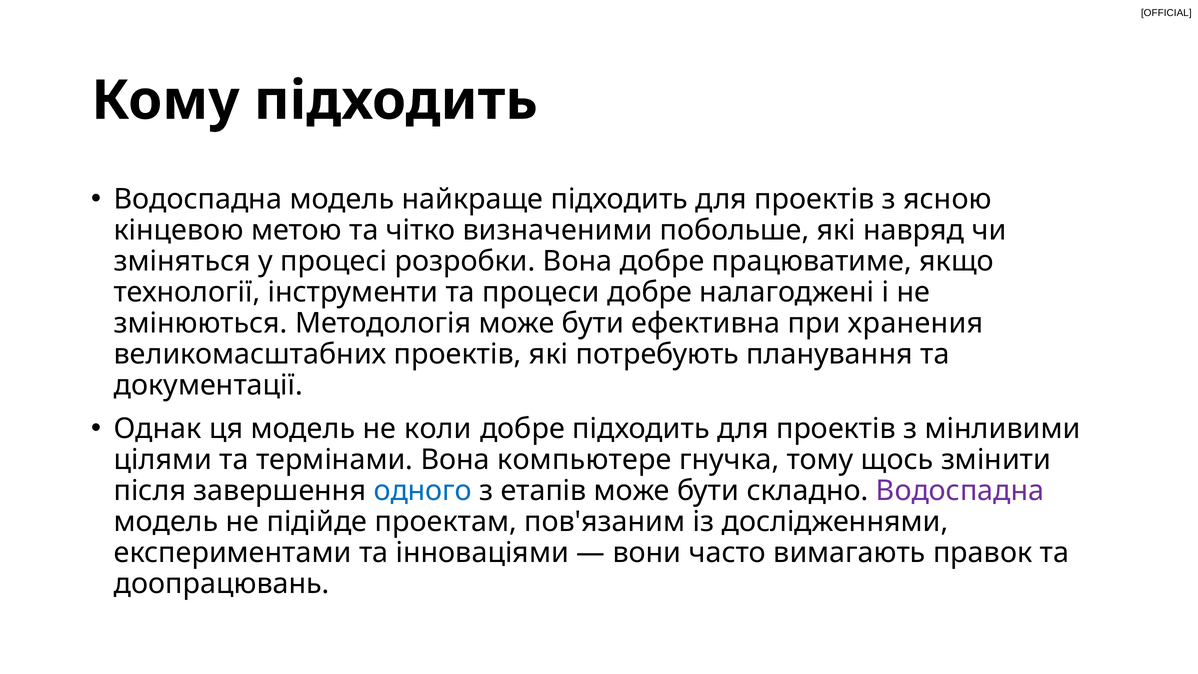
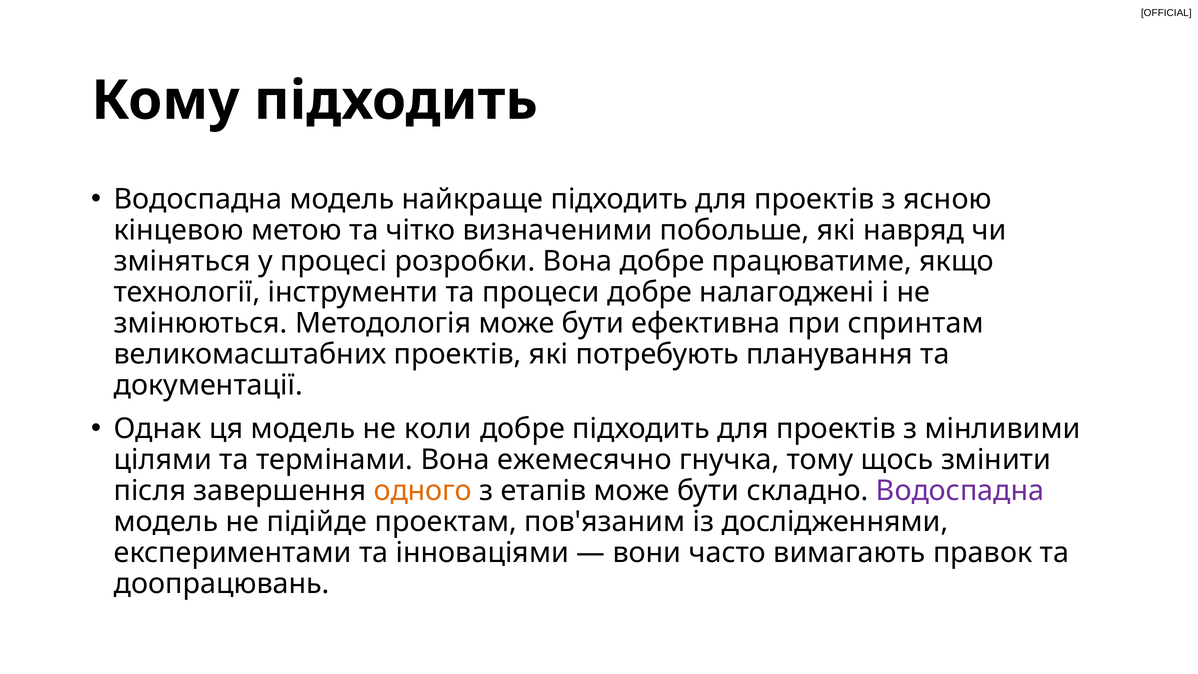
хранения: хранения -> спринтам
компьютере: компьютере -> ежемесячно
одного colour: blue -> orange
